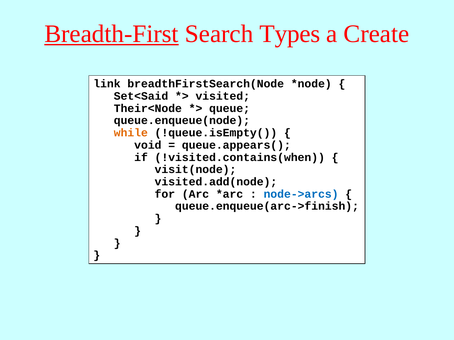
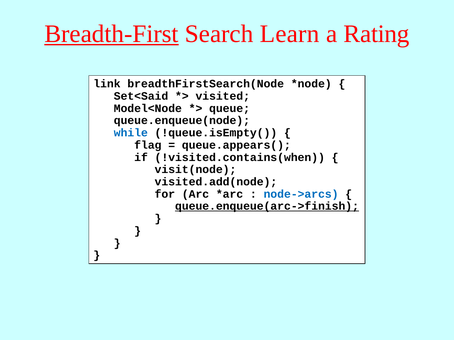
Types: Types -> Learn
Create: Create -> Rating
Their<Node: Their<Node -> Model<Node
while colour: orange -> blue
void: void -> flag
queue.enqueue(arc->finish underline: none -> present
